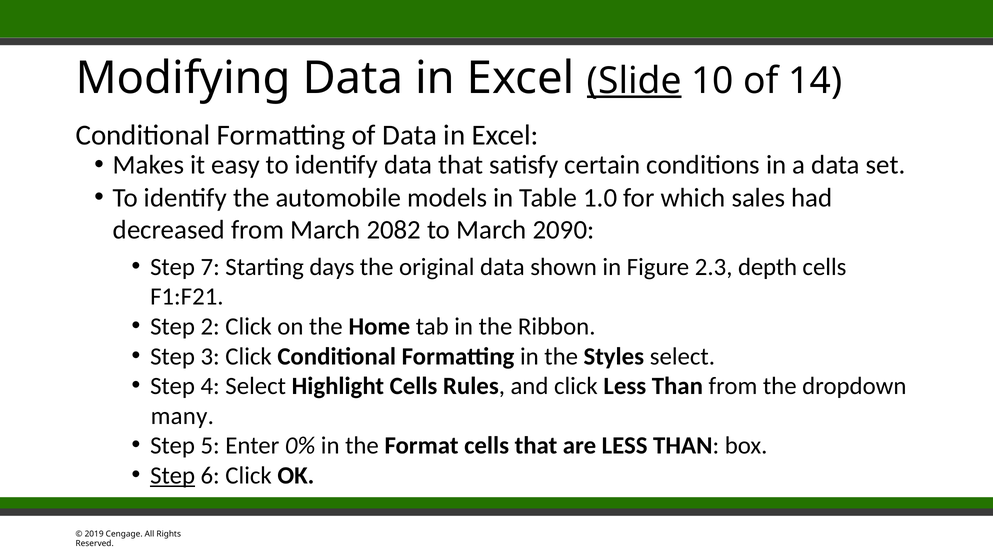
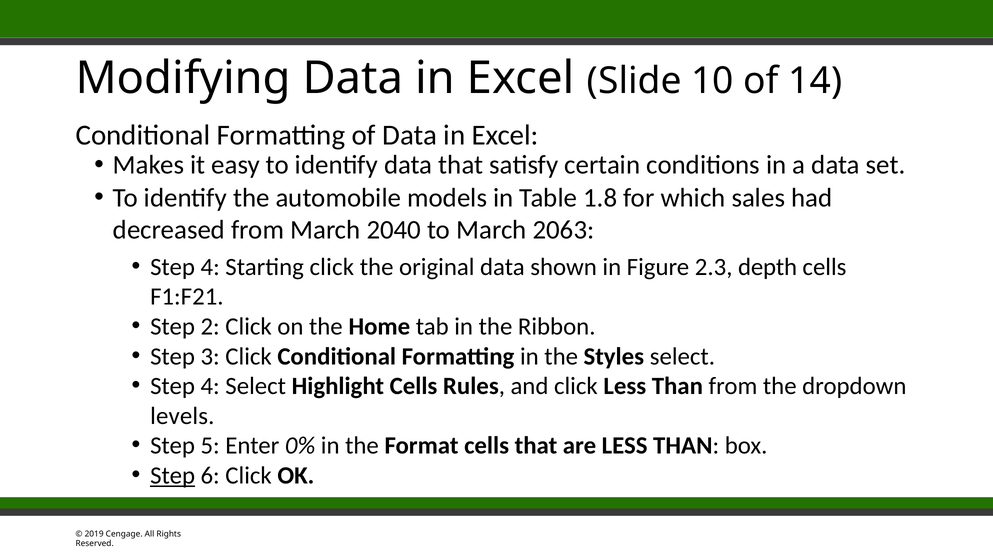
Slide underline: present -> none
1.0: 1.0 -> 1.8
2082: 2082 -> 2040
2090: 2090 -> 2063
7 at (210, 267): 7 -> 4
Starting days: days -> click
many: many -> levels
